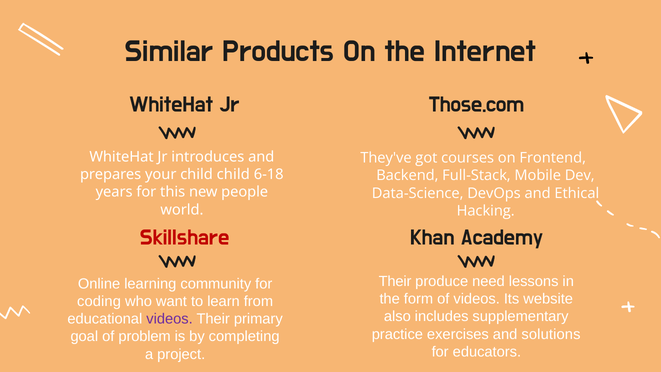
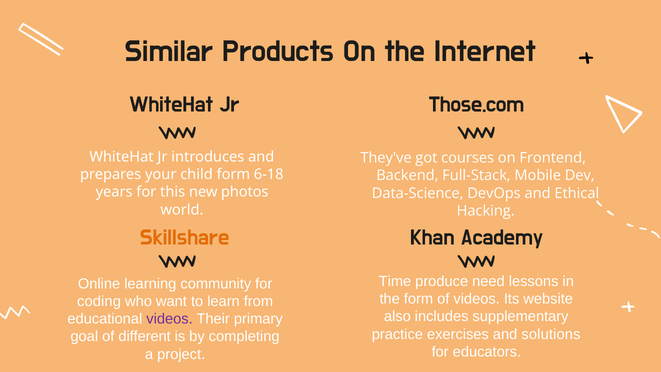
child child: child -> form
people: people -> photos
Skillshare colour: red -> orange
Their at (395, 281): Their -> Time
problem: problem -> different
